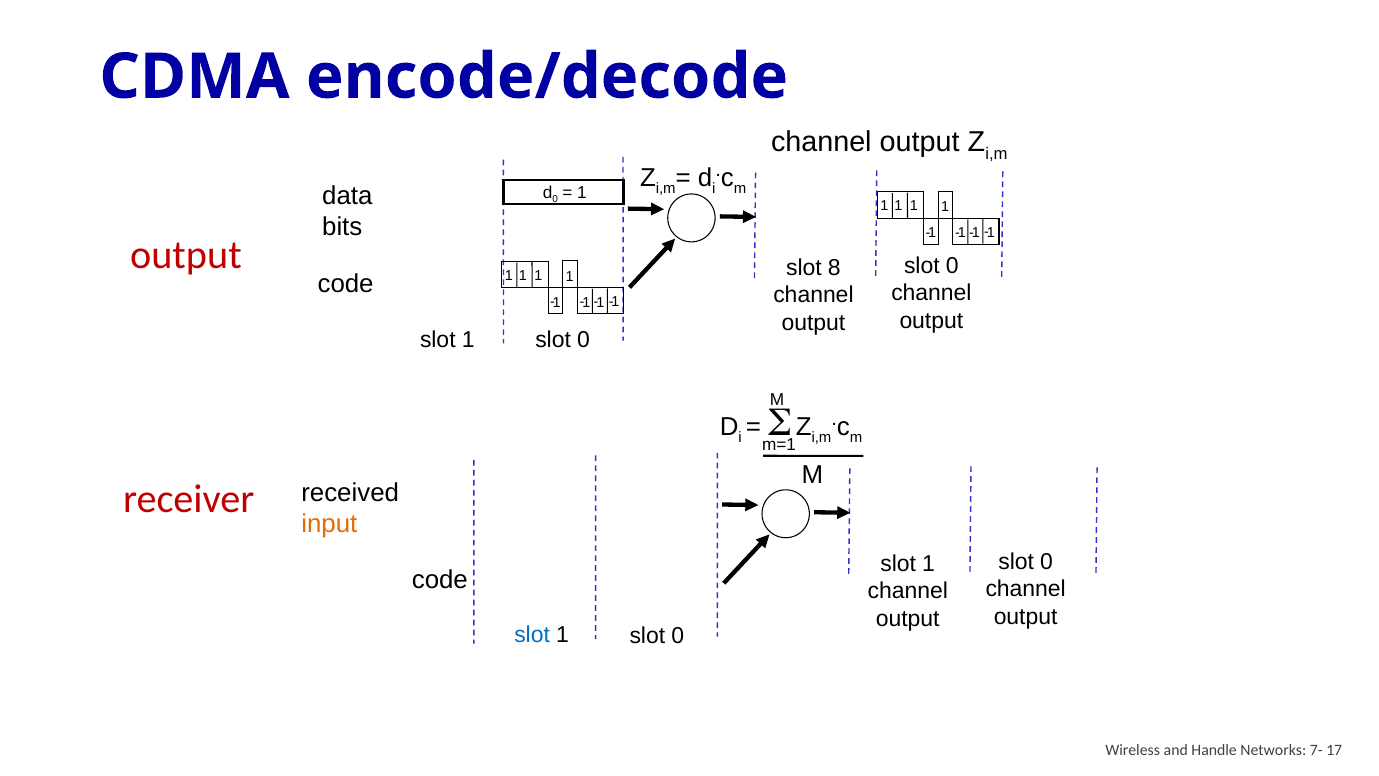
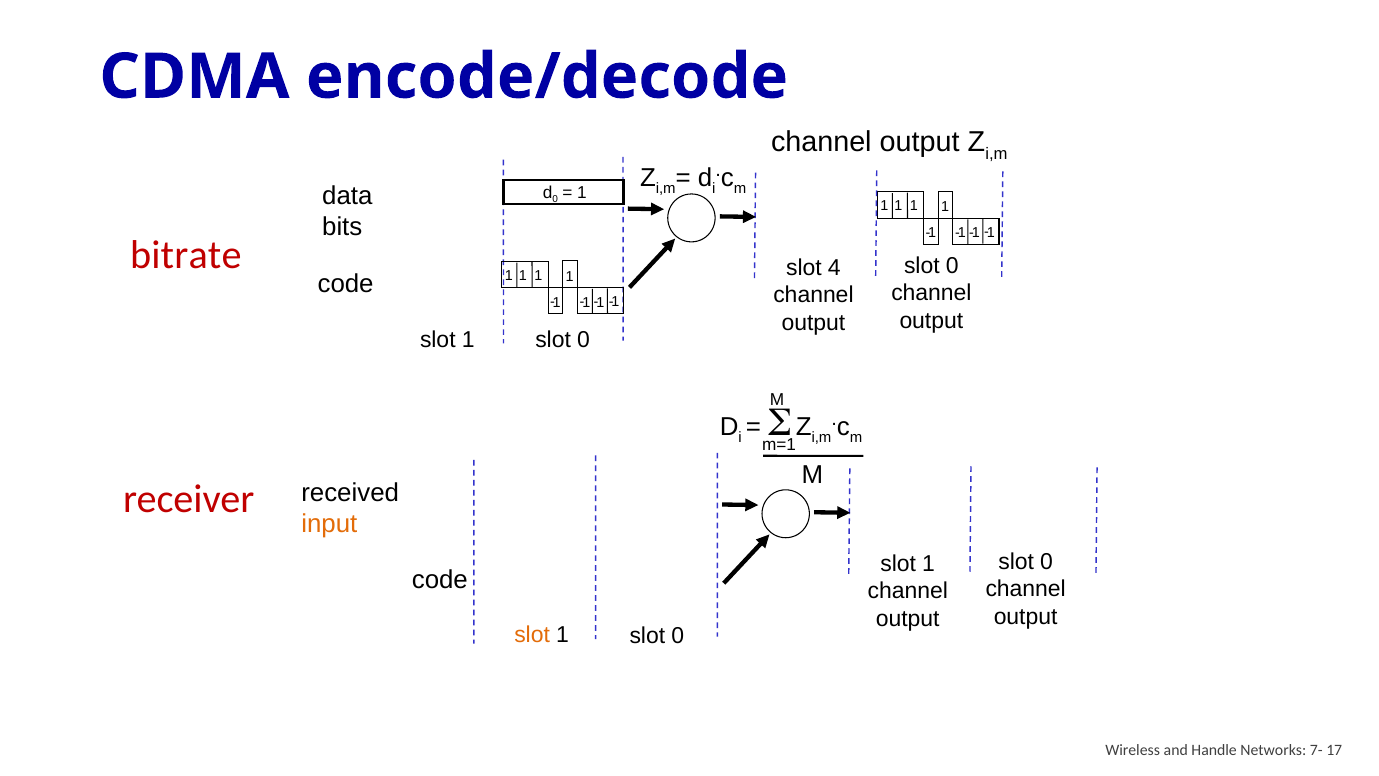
output at (186, 255): output -> bitrate
8: 8 -> 4
slot at (532, 635) colour: blue -> orange
